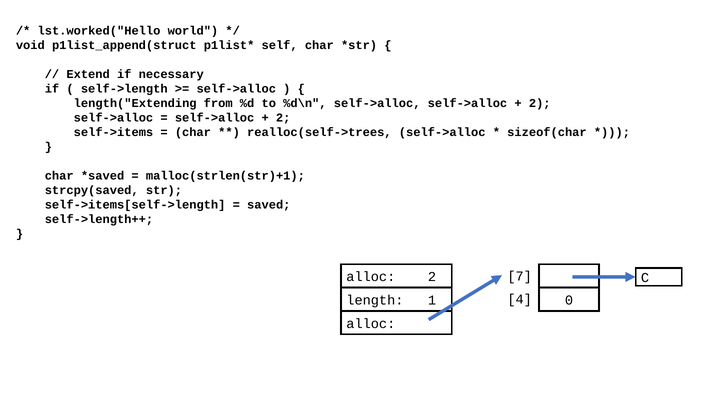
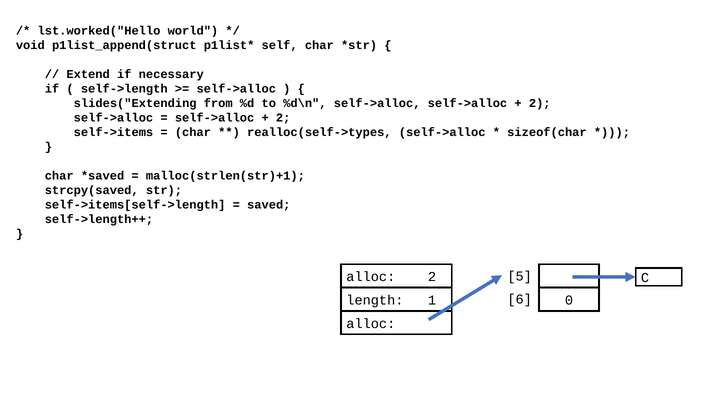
length("Extending: length("Extending -> slides("Extending
realloc(self->trees: realloc(self->trees -> realloc(self->types
7: 7 -> 5
4: 4 -> 6
